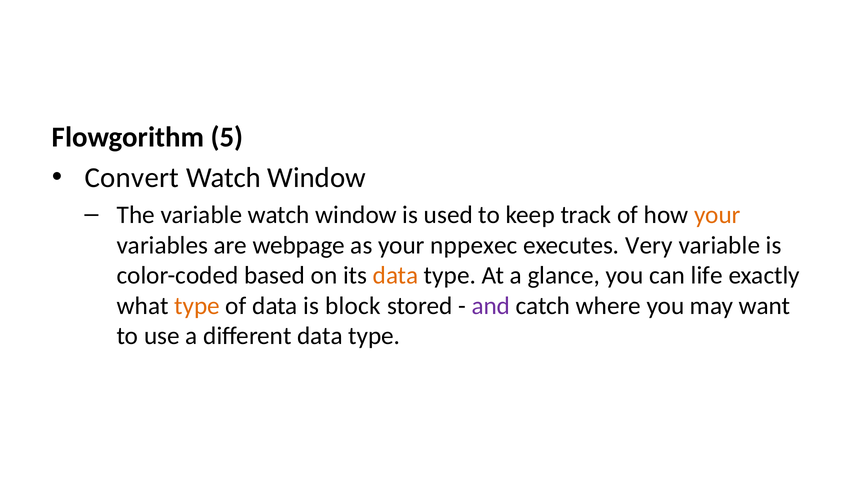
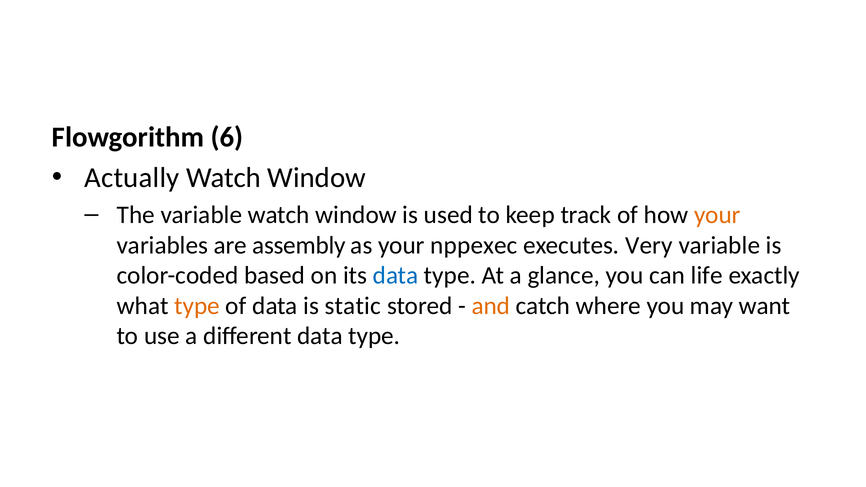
5: 5 -> 6
Convert: Convert -> Actually
webpage: webpage -> assembly
data at (396, 276) colour: orange -> blue
block: block -> static
and colour: purple -> orange
